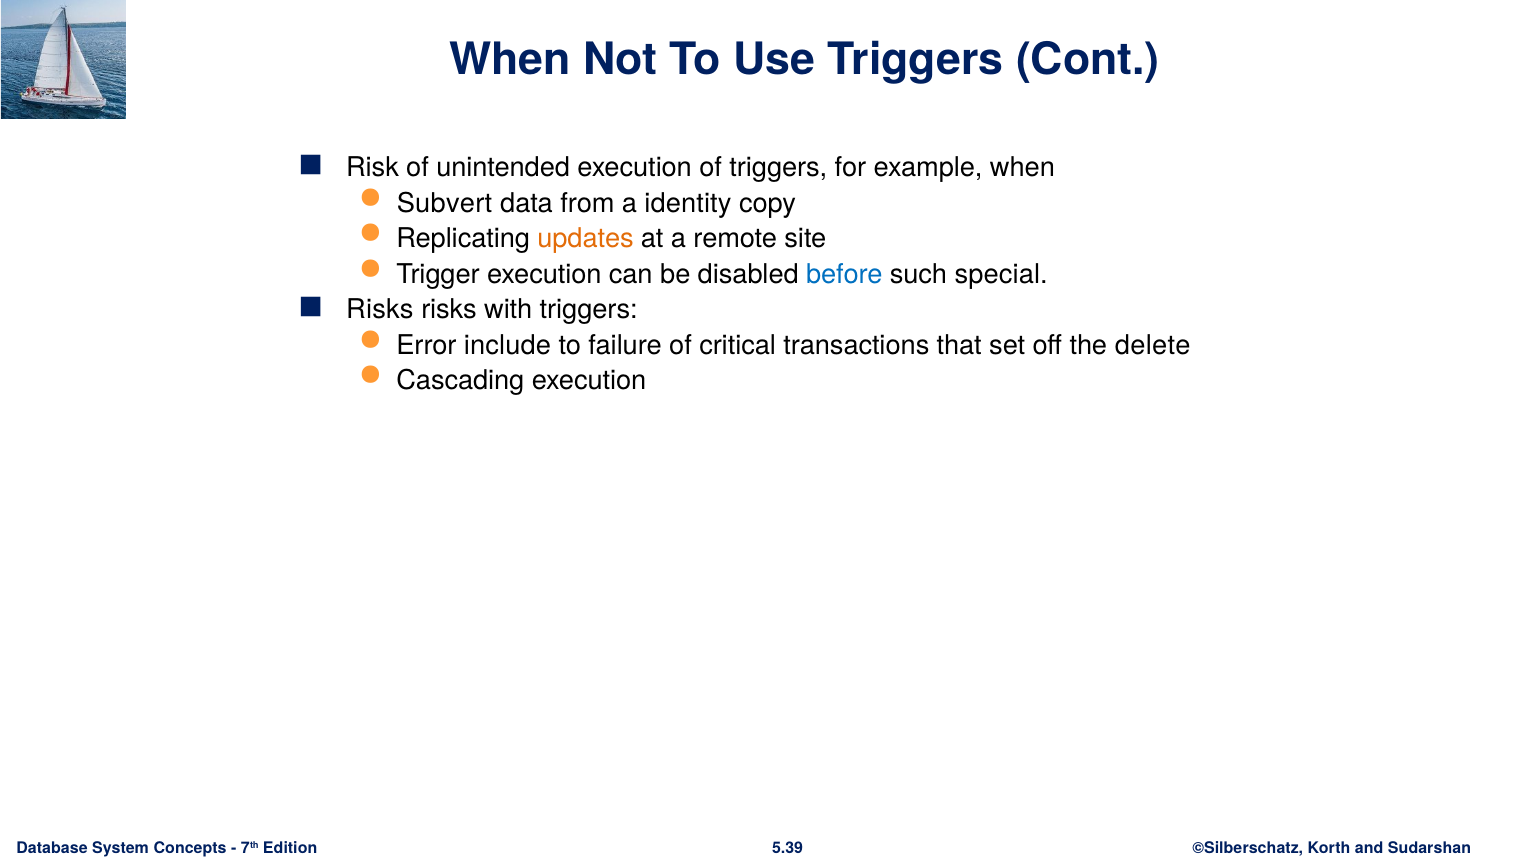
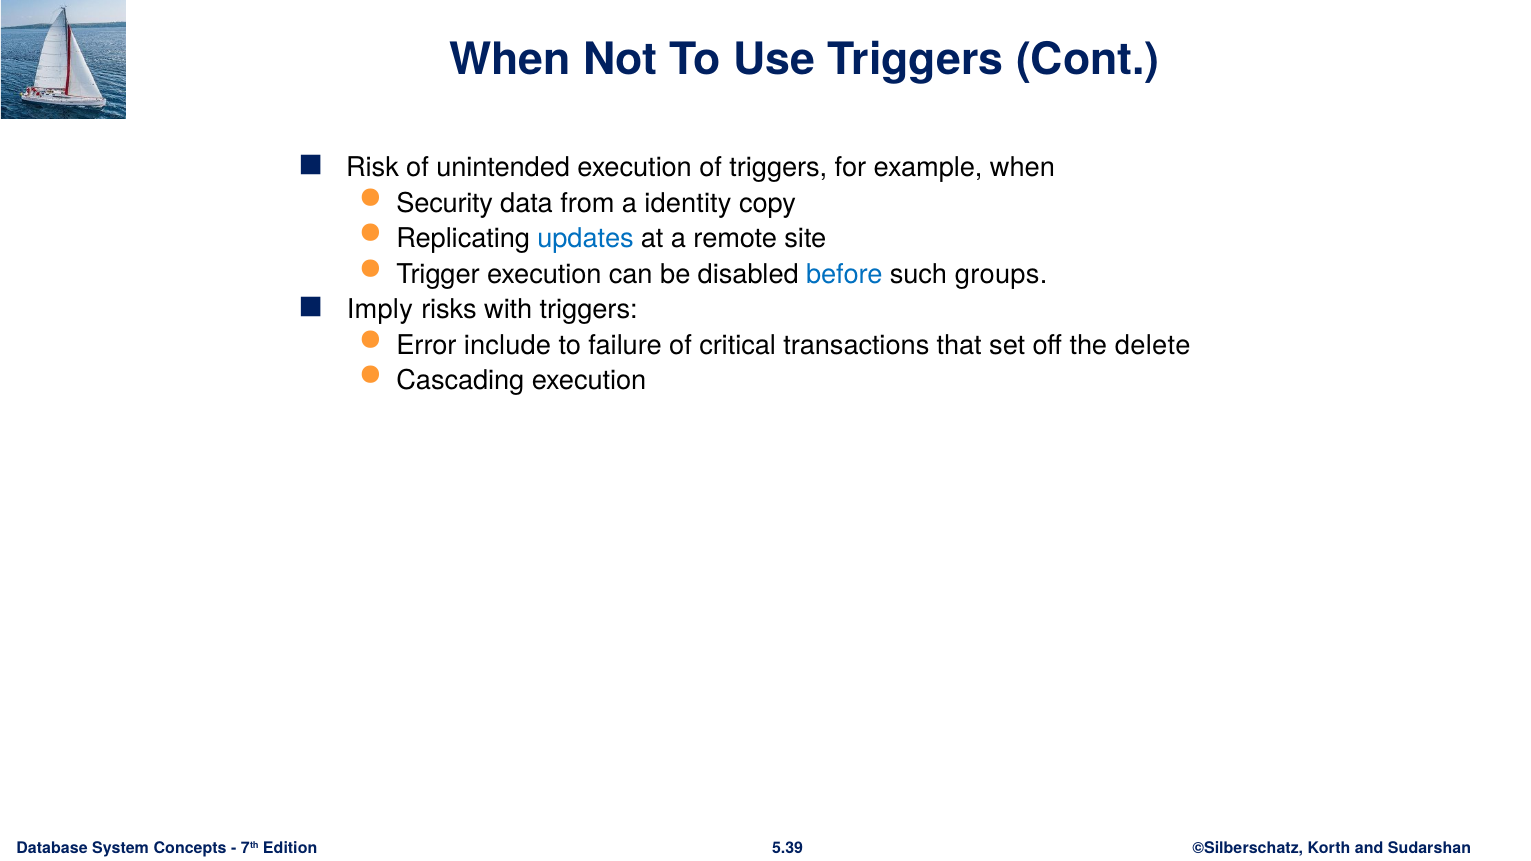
Subvert: Subvert -> Security
updates colour: orange -> blue
special: special -> groups
Risks at (380, 310): Risks -> Imply
